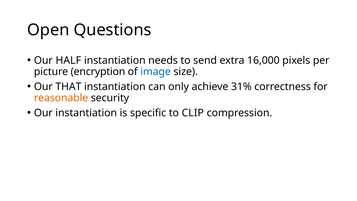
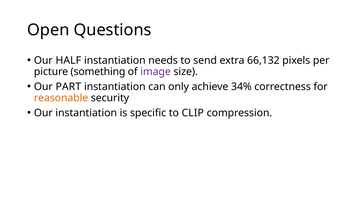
16,000: 16,000 -> 66,132
encryption: encryption -> something
image colour: blue -> purple
THAT: THAT -> PART
31%: 31% -> 34%
